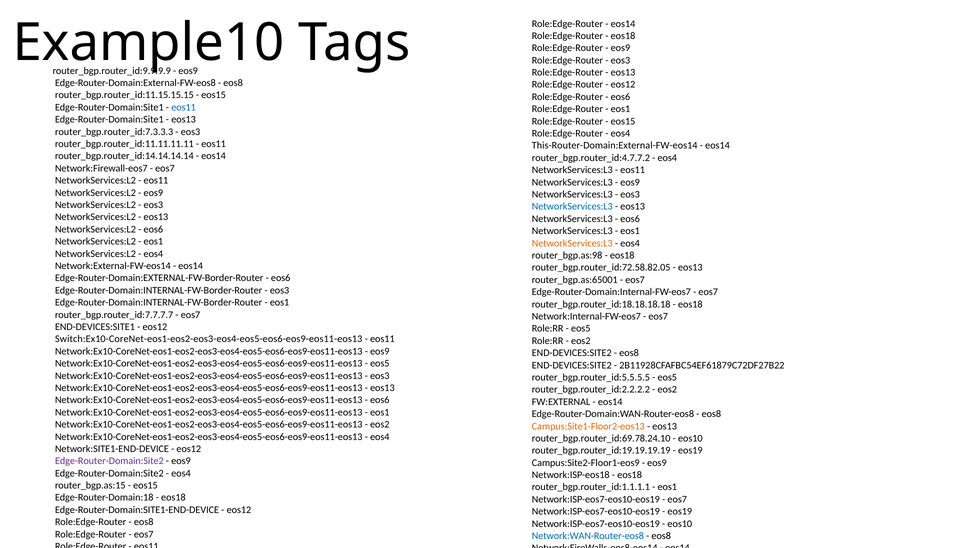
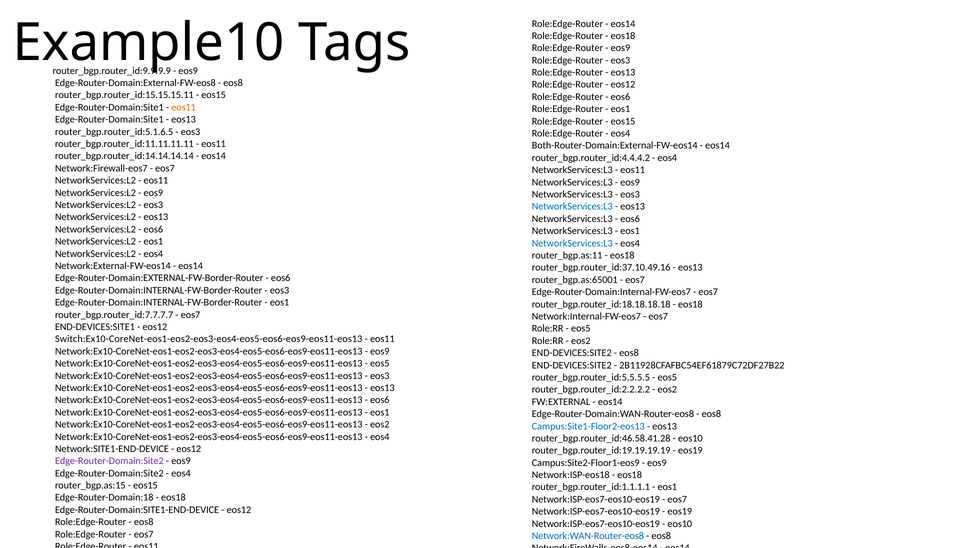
router_bgp.router_id:11.15.15.15: router_bgp.router_id:11.15.15.15 -> router_bgp.router_id:15.15.15.11
eos11 at (184, 107) colour: blue -> orange
router_bgp.router_id:7.3.3.3: router_bgp.router_id:7.3.3.3 -> router_bgp.router_id:5.1.6.5
This-Router-Domain:External-FW-eos14: This-Router-Domain:External-FW-eos14 -> Both-Router-Domain:External-FW-eos14
router_bgp.router_id:4.7.7.2: router_bgp.router_id:4.7.7.2 -> router_bgp.router_id:4.4.4.2
NetworkServices:L3 at (572, 243) colour: orange -> blue
router_bgp.as:98: router_bgp.as:98 -> router_bgp.as:11
router_bgp.router_id:72.58.82.05: router_bgp.router_id:72.58.82.05 -> router_bgp.router_id:37.10.49.16
Campus:Site1-Floor2-eos13 colour: orange -> blue
router_bgp.router_id:69.78.24.10: router_bgp.router_id:69.78.24.10 -> router_bgp.router_id:46.58.41.28
